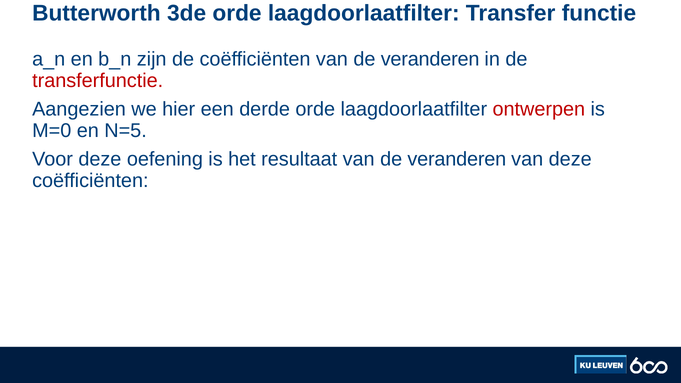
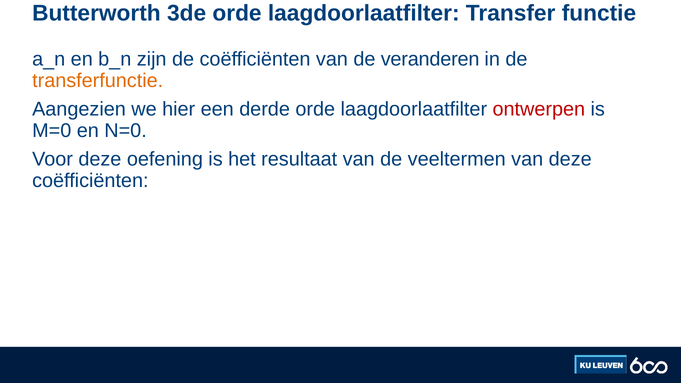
transferfunctie colour: red -> orange
N=5: N=5 -> N=0
resultaat van de veranderen: veranderen -> veeltermen
